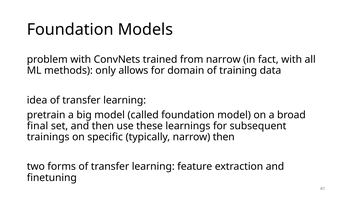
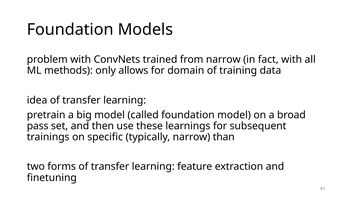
final: final -> pass
narrow then: then -> than
